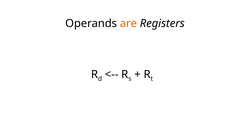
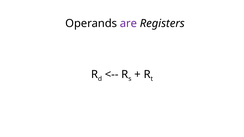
are colour: orange -> purple
